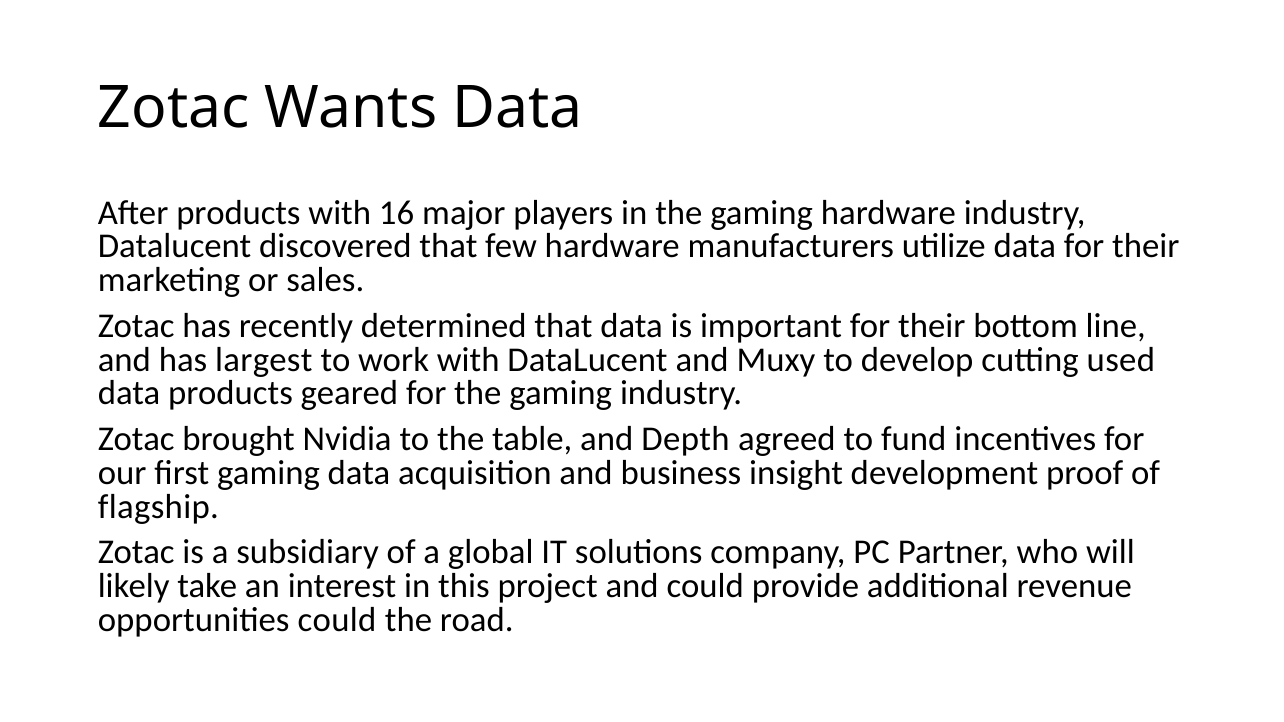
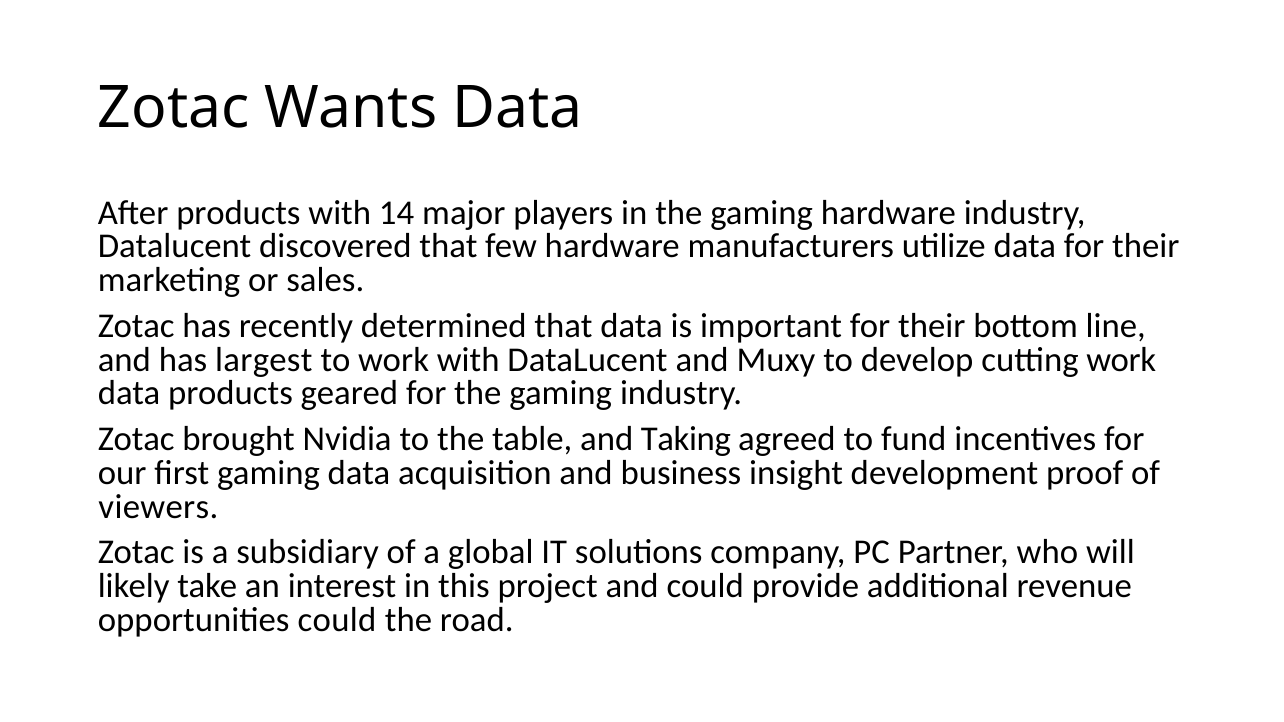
16: 16 -> 14
cutting used: used -> work
Depth: Depth -> Taking
flagship: flagship -> viewers
